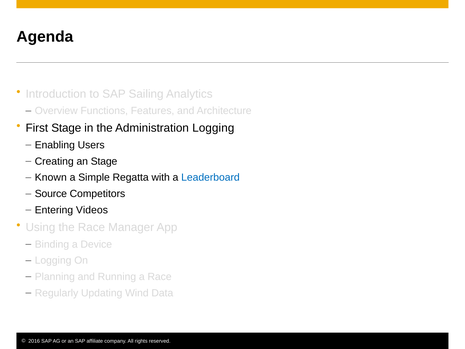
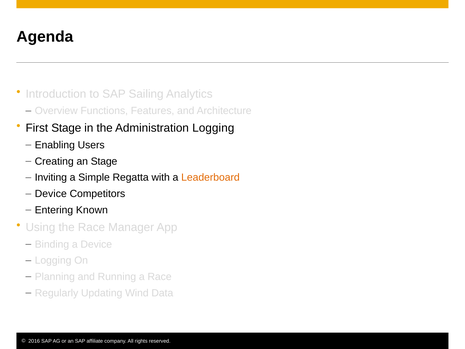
Known: Known -> Inviting
Leaderboard colour: blue -> orange
Source at (51, 194): Source -> Device
Videos: Videos -> Known
